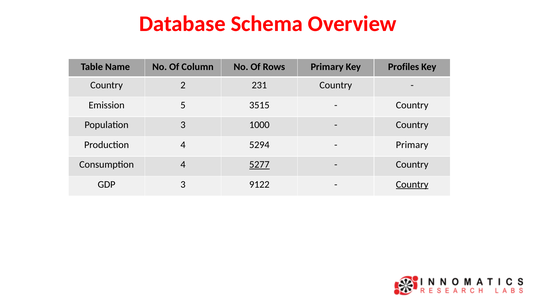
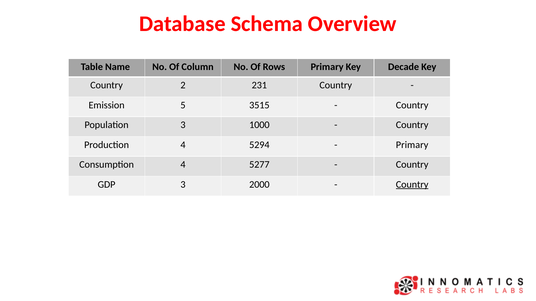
Profiles: Profiles -> Decade
5277 underline: present -> none
9122: 9122 -> 2000
